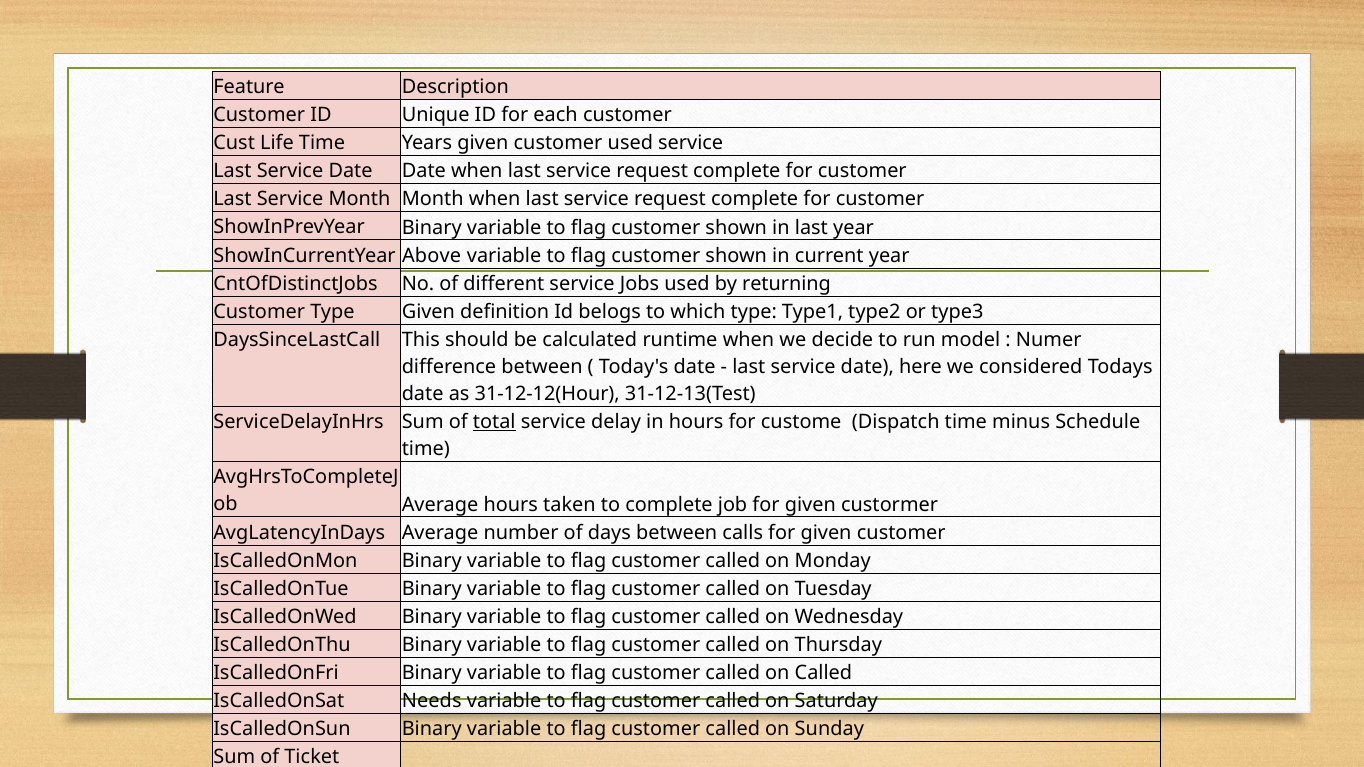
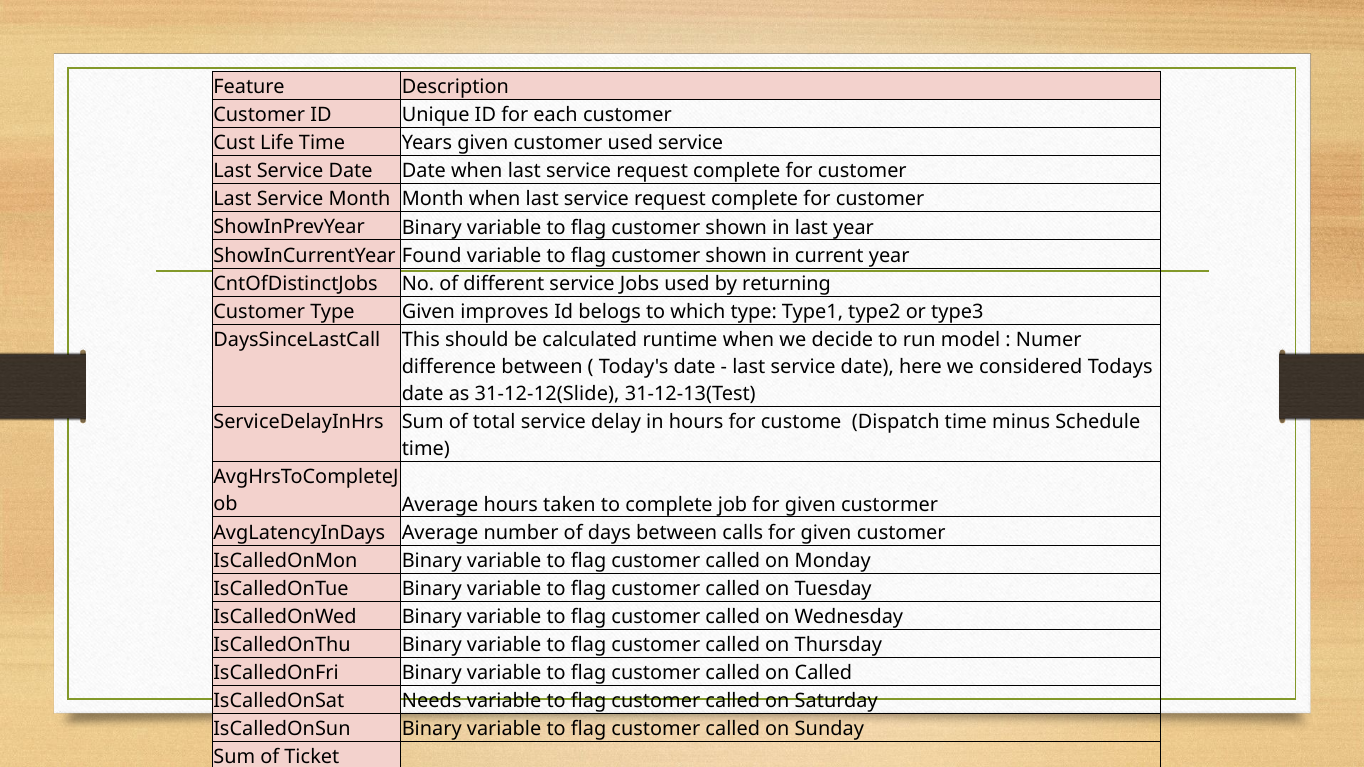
Above: Above -> Found
definition: definition -> improves
31-12-12(Hour: 31-12-12(Hour -> 31-12-12(Slide
total at (494, 422) underline: present -> none
